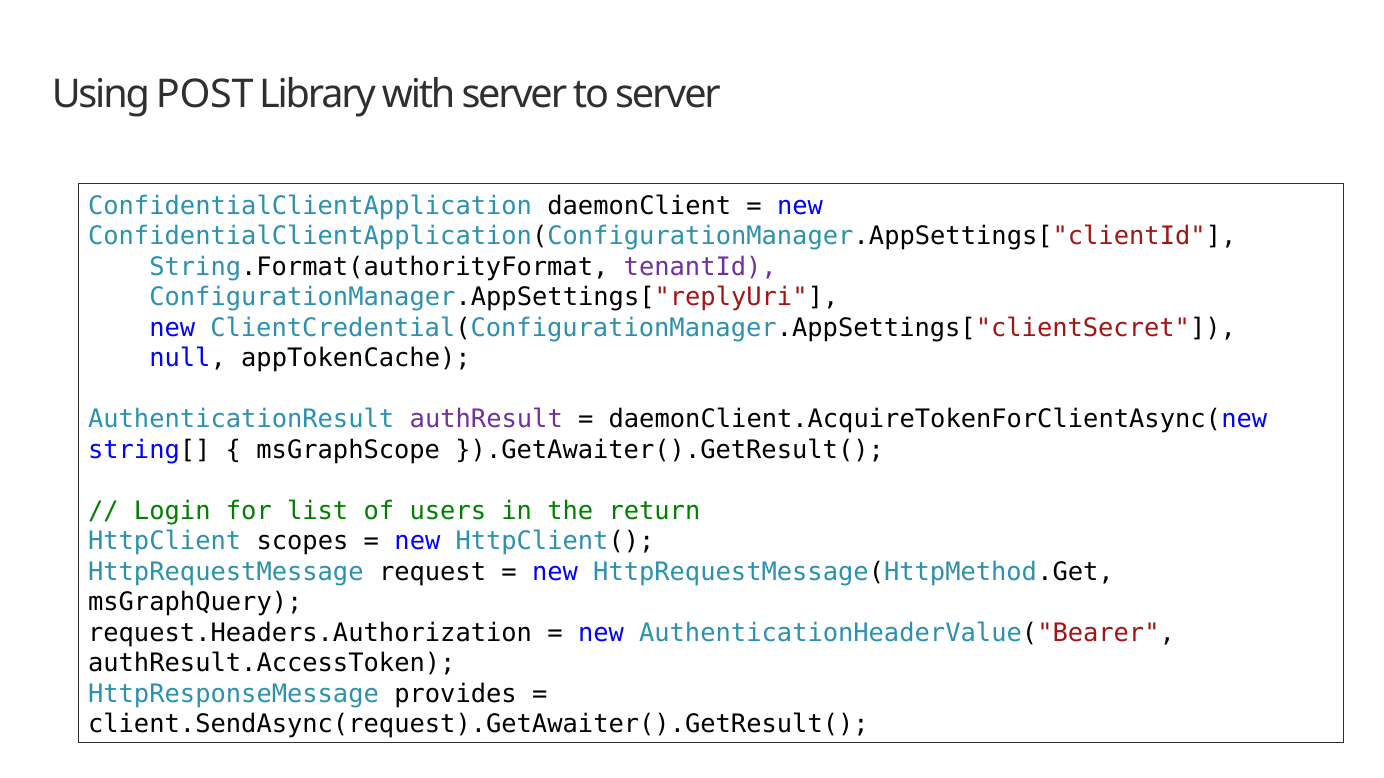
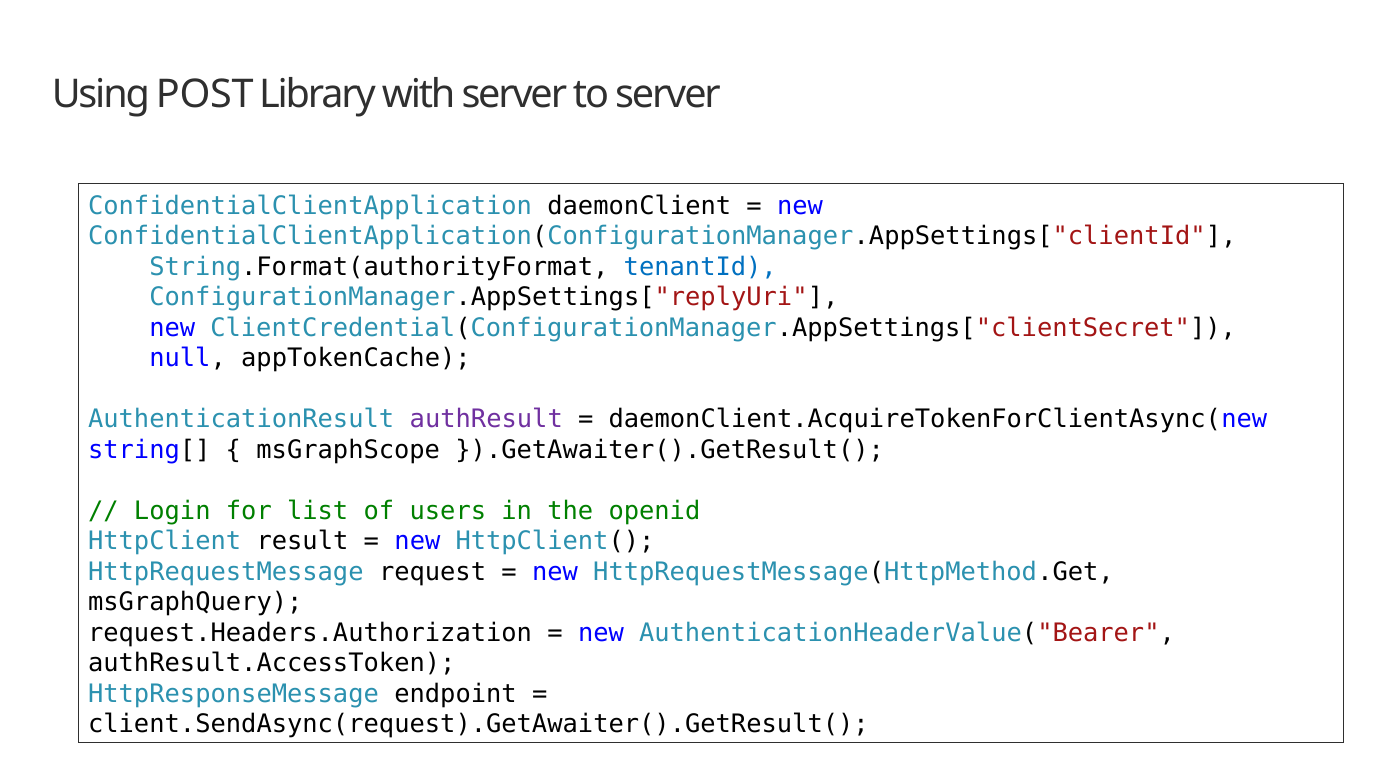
tenantId colour: purple -> blue
return: return -> openid
scopes: scopes -> result
provides: provides -> endpoint
